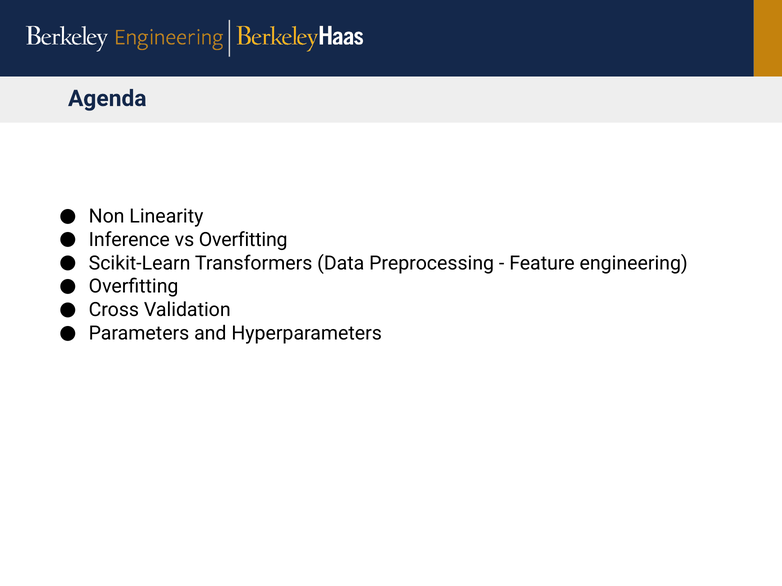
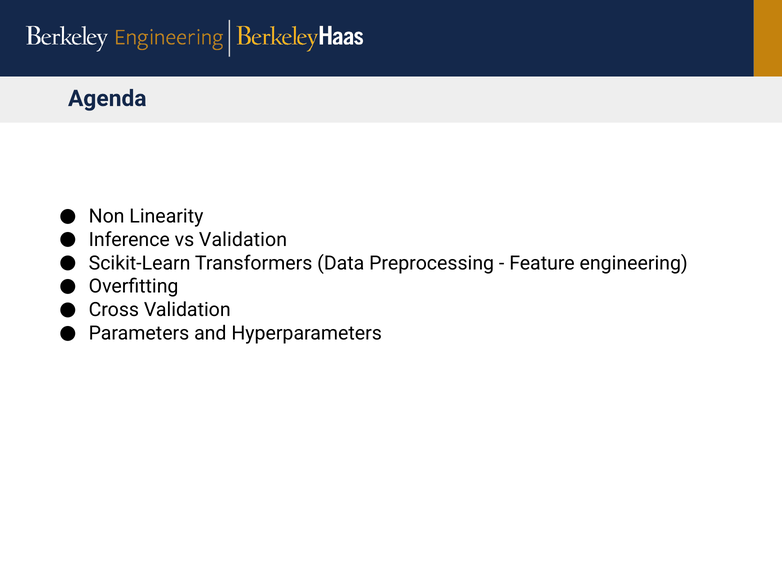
vs Overfitting: Overfitting -> Validation
